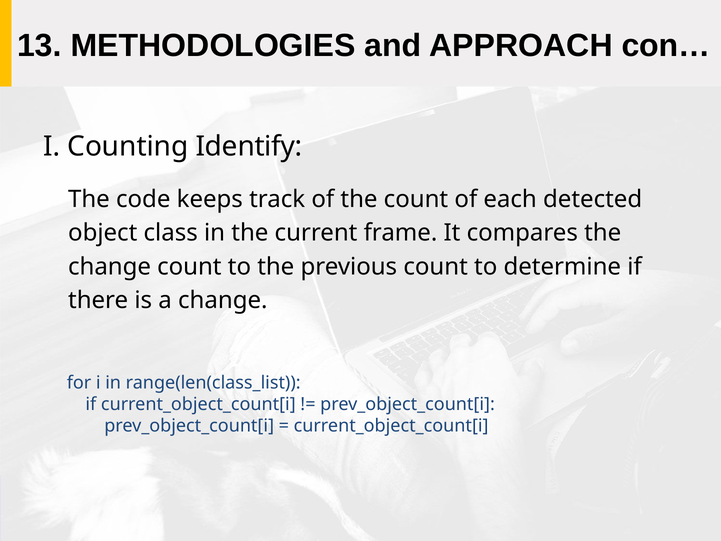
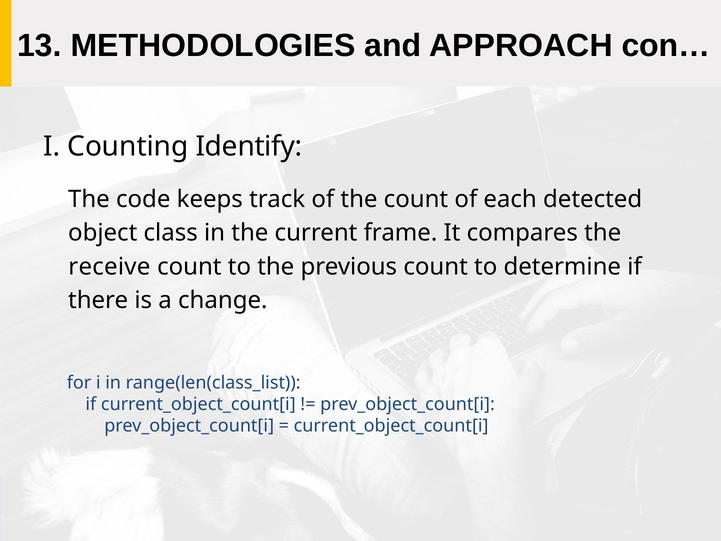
change at (110, 266): change -> receive
